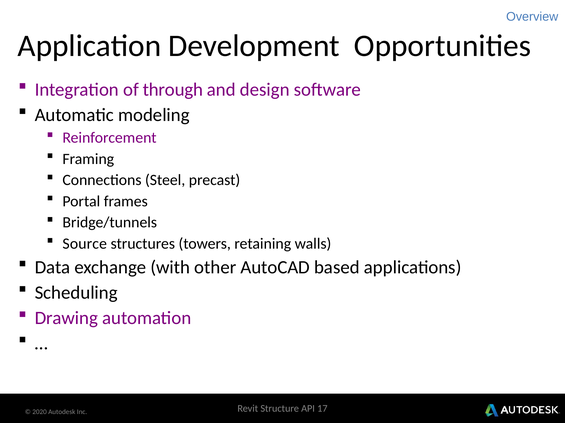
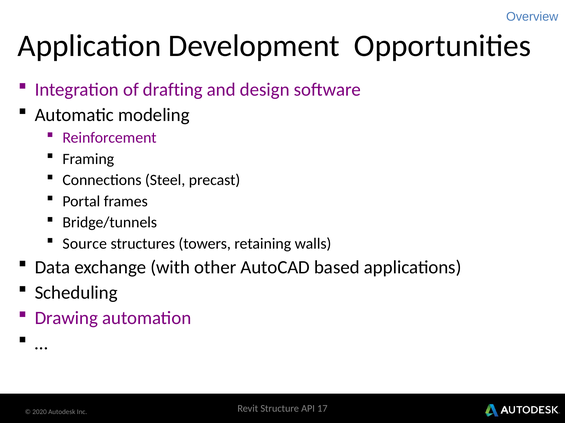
through: through -> drafting
